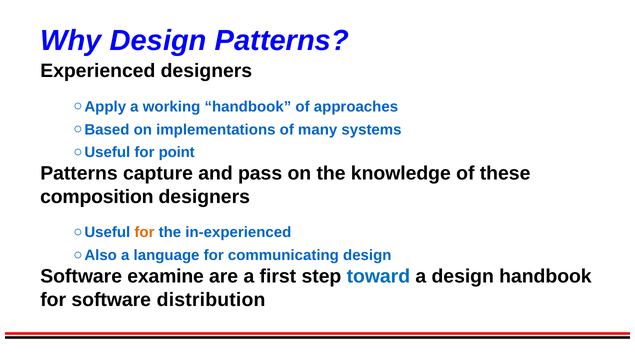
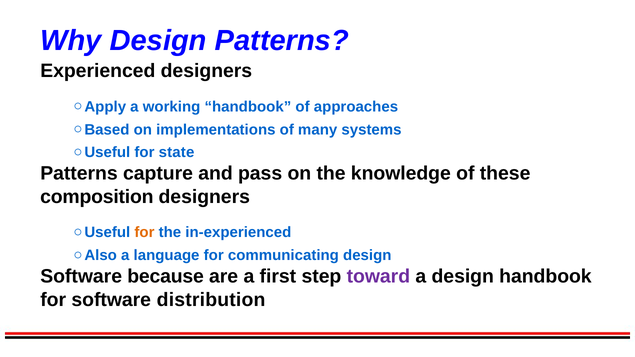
point: point -> state
examine: examine -> because
toward colour: blue -> purple
